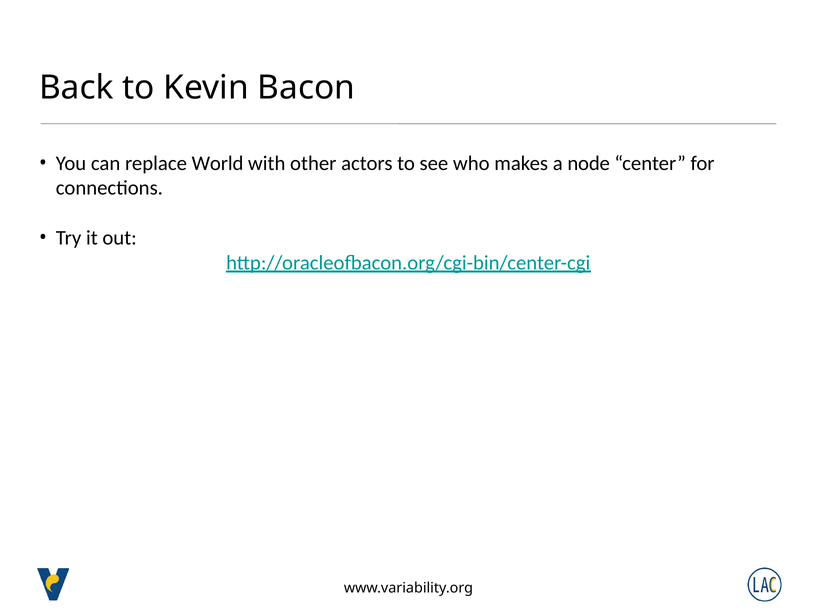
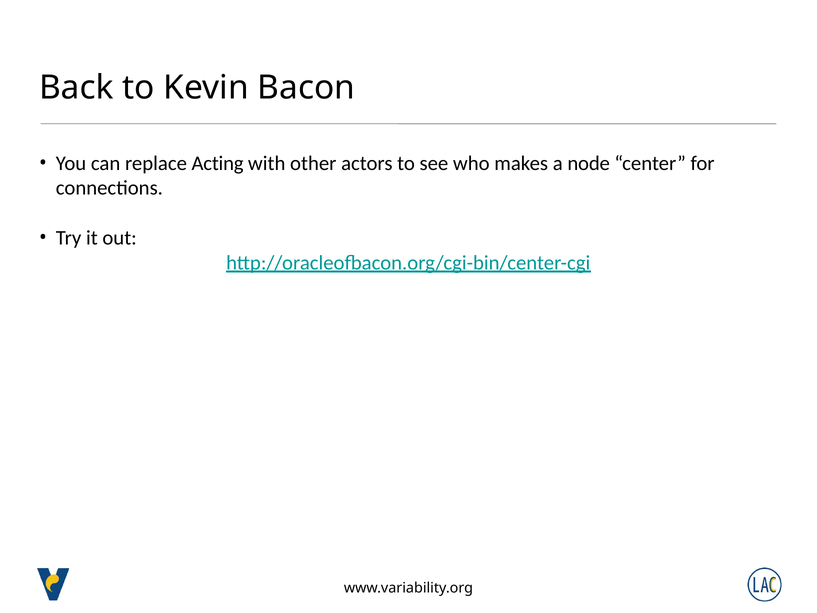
World: World -> Acting
